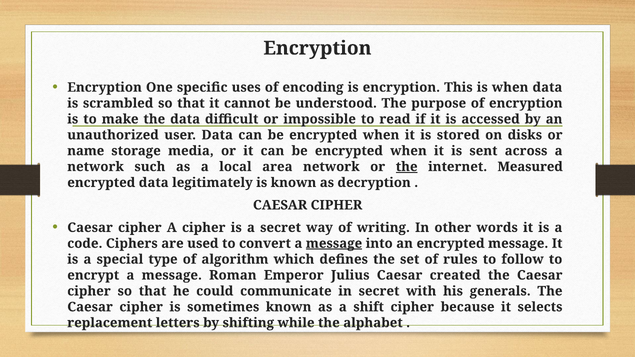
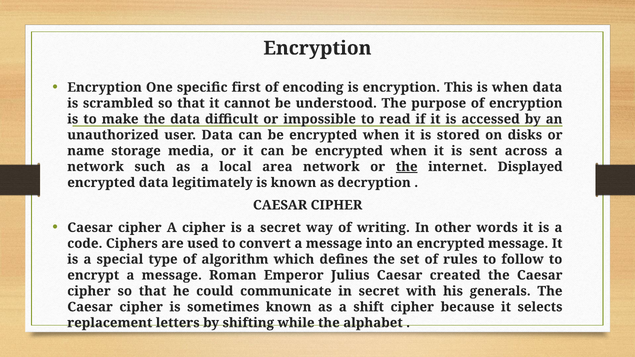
uses: uses -> first
Measured: Measured -> Displayed
message at (334, 244) underline: present -> none
